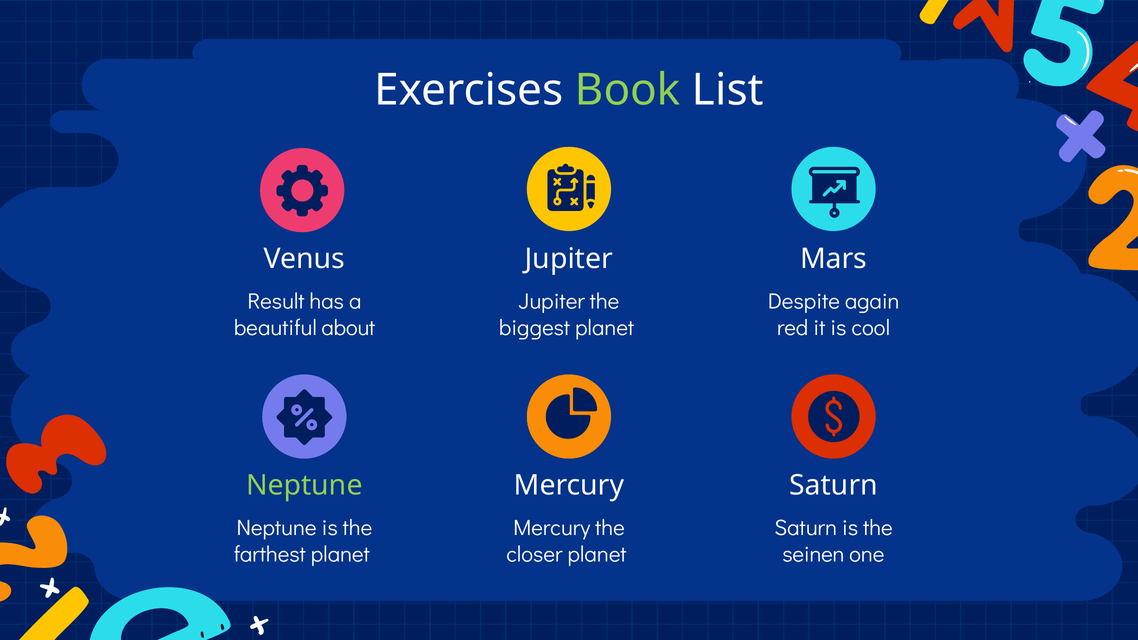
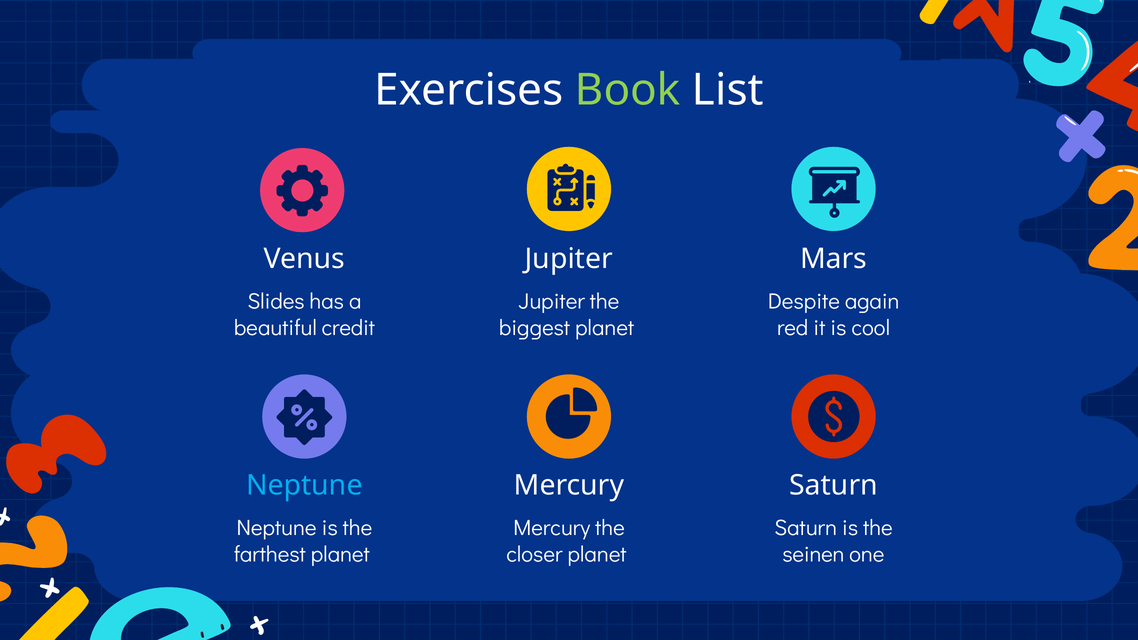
Result: Result -> Slides
about: about -> credit
Neptune at (304, 486) colour: light green -> light blue
